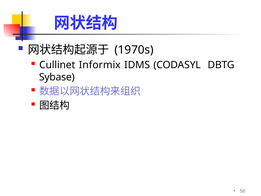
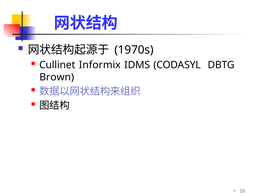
Sybase: Sybase -> Brown
